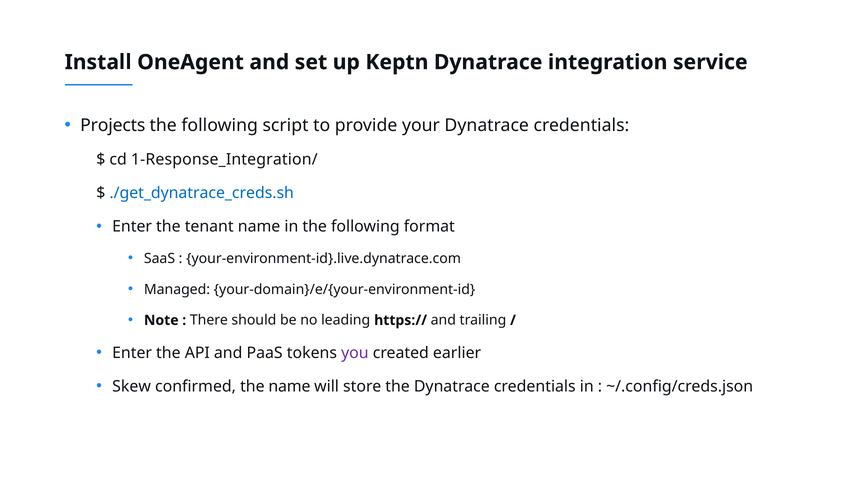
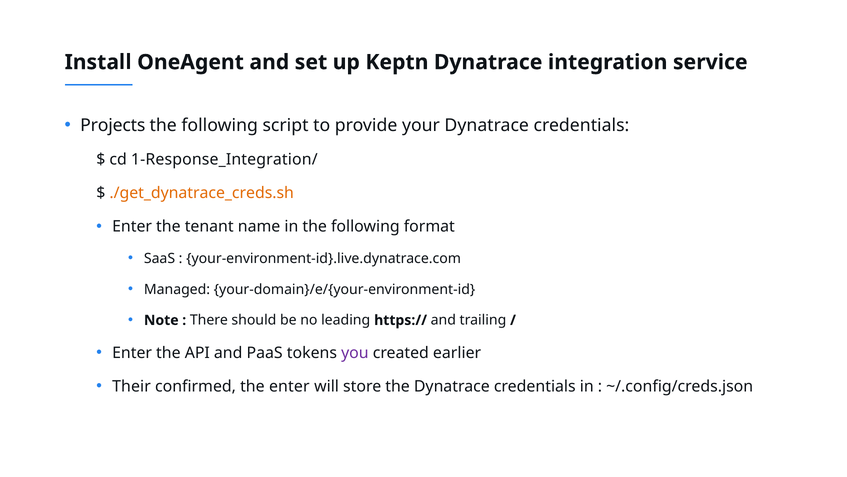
./get_dynatrace_creds.sh colour: blue -> orange
Skew: Skew -> Their
the name: name -> enter
